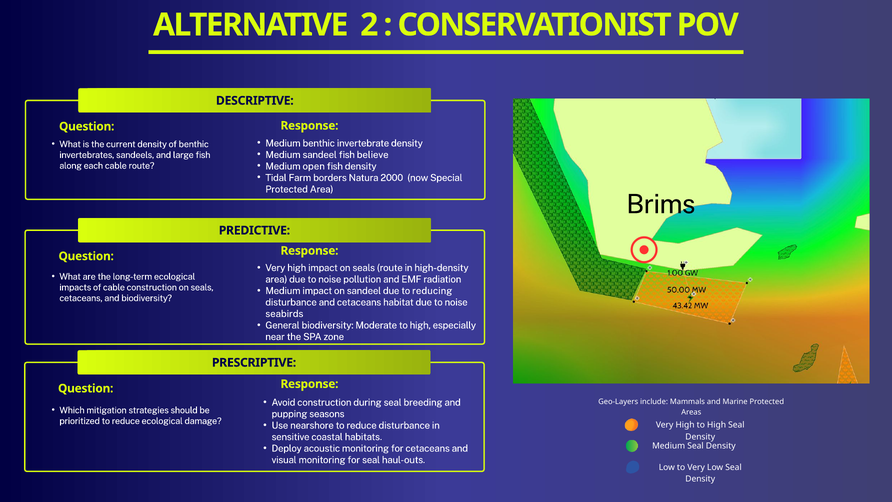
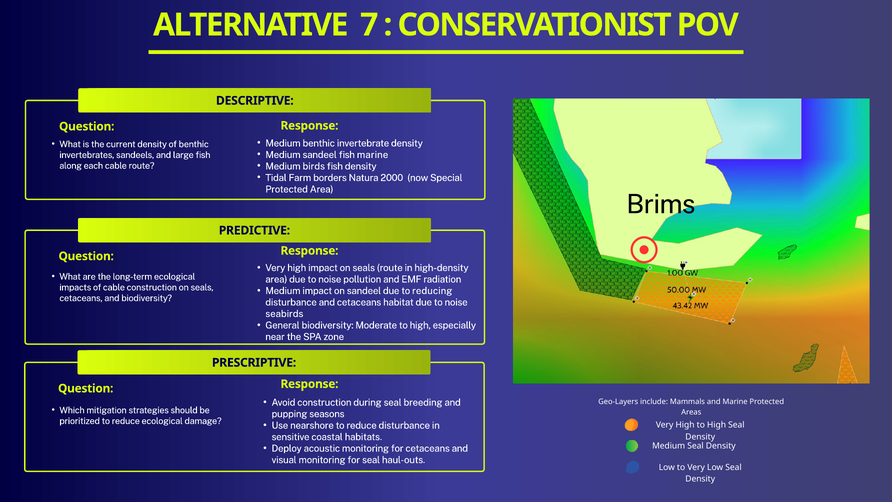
2: 2 -> 7
fish believe: believe -> marine
open: open -> birds
